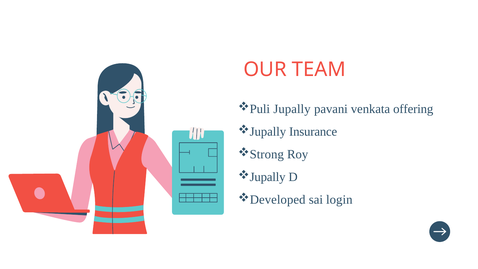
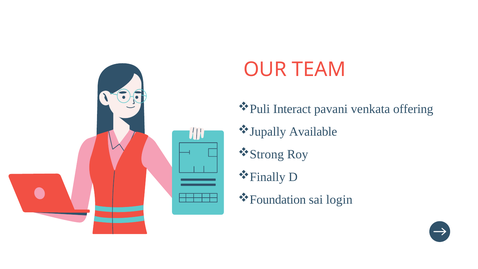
Puli Jupally: Jupally -> Interact
Insurance: Insurance -> Available
Jupally at (268, 177): Jupally -> Finally
Developed: Developed -> Foundation
